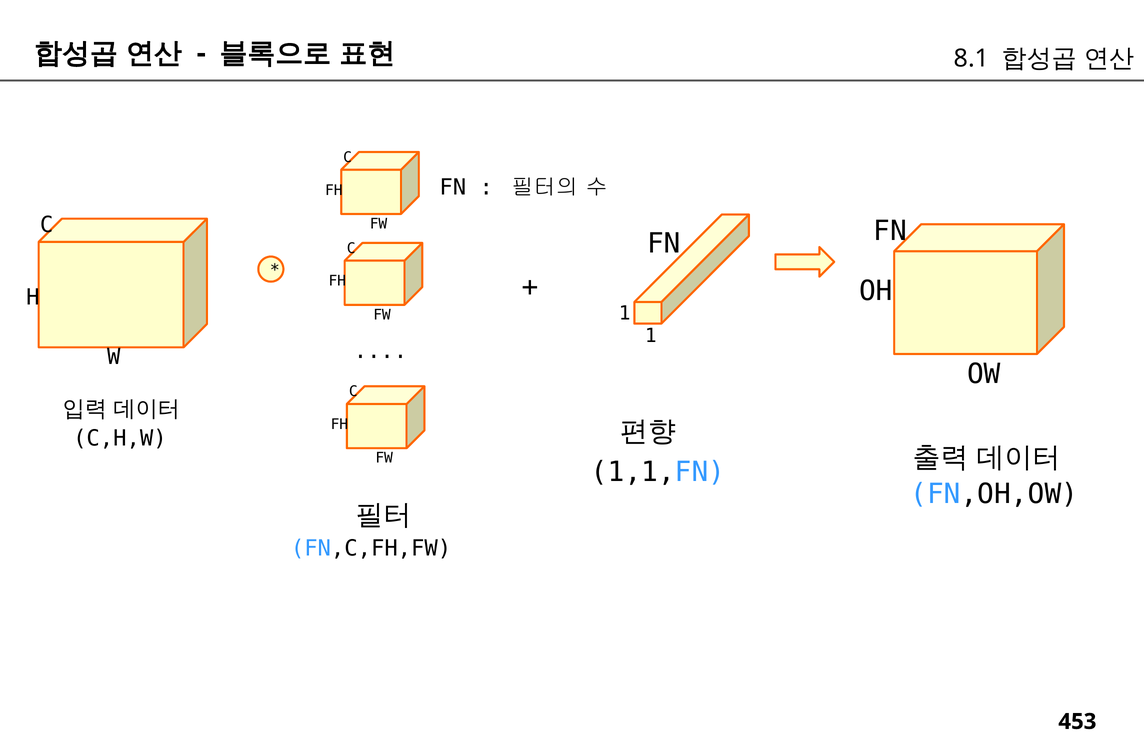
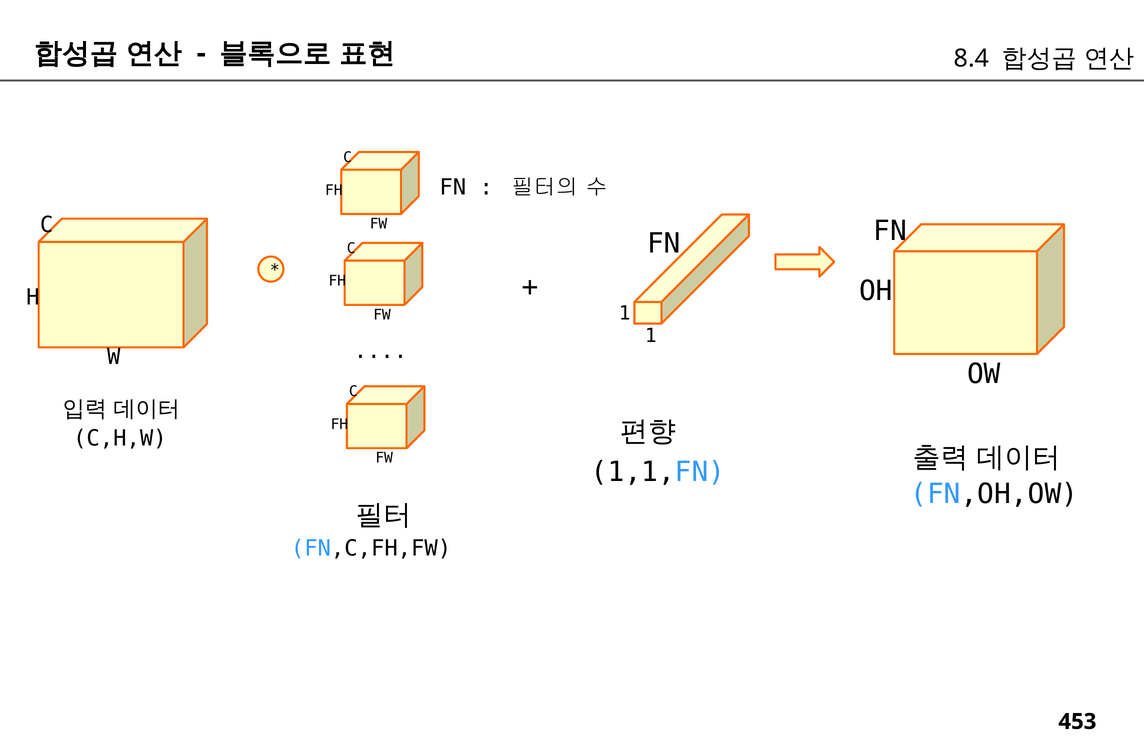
8.1: 8.1 -> 8.4
